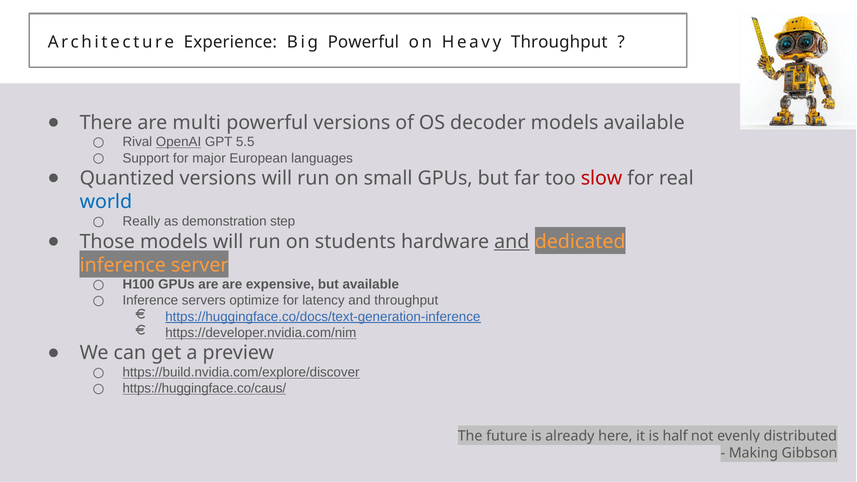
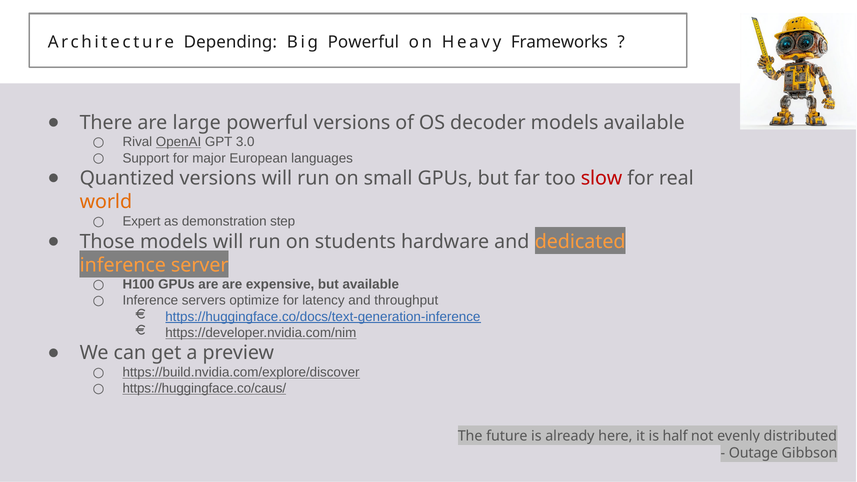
Experience: Experience -> Depending
Heavy Throughput: Throughput -> Frameworks
multi: multi -> large
5.5: 5.5 -> 3.0
world colour: blue -> orange
Really: Really -> Expert
and at (512, 242) underline: present -> none
Making: Making -> Outage
